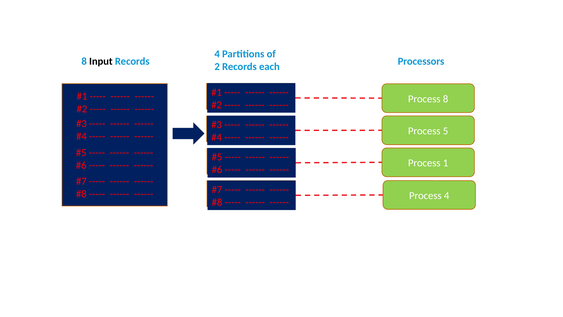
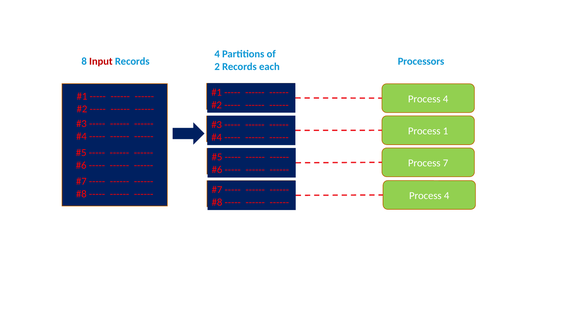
Input colour: black -> red
8 at (446, 99): 8 -> 4
5: 5 -> 1
1: 1 -> 7
